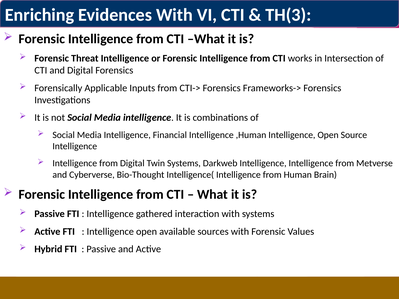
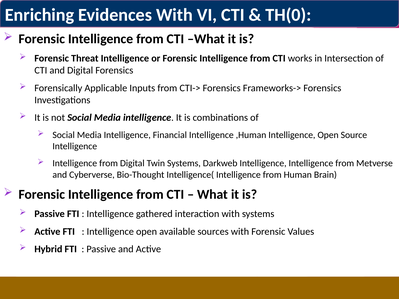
TH(3: TH(3 -> TH(0
